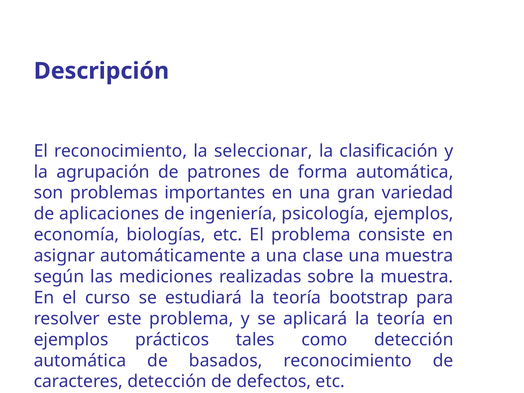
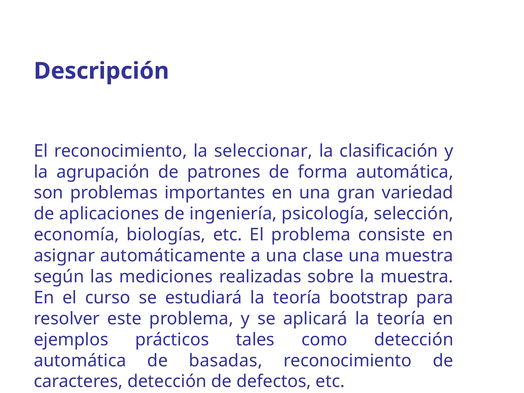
psicología ejemplos: ejemplos -> selección
basados: basados -> basadas
